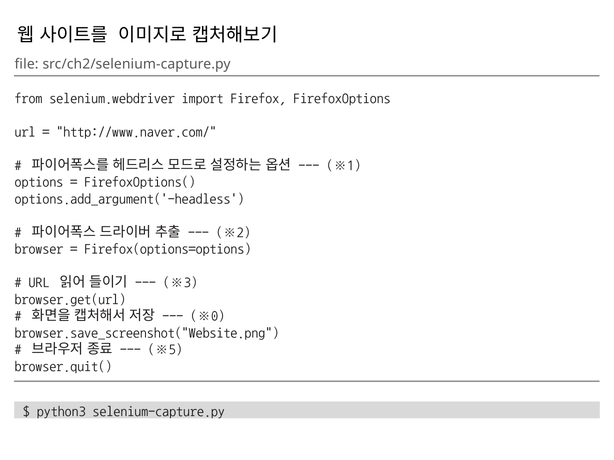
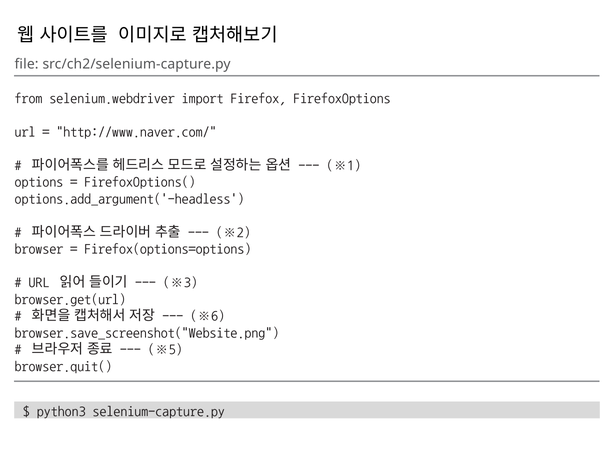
※0: ※0 -> ※6
